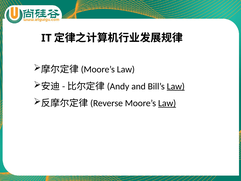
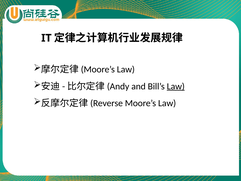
Law at (167, 103) underline: present -> none
